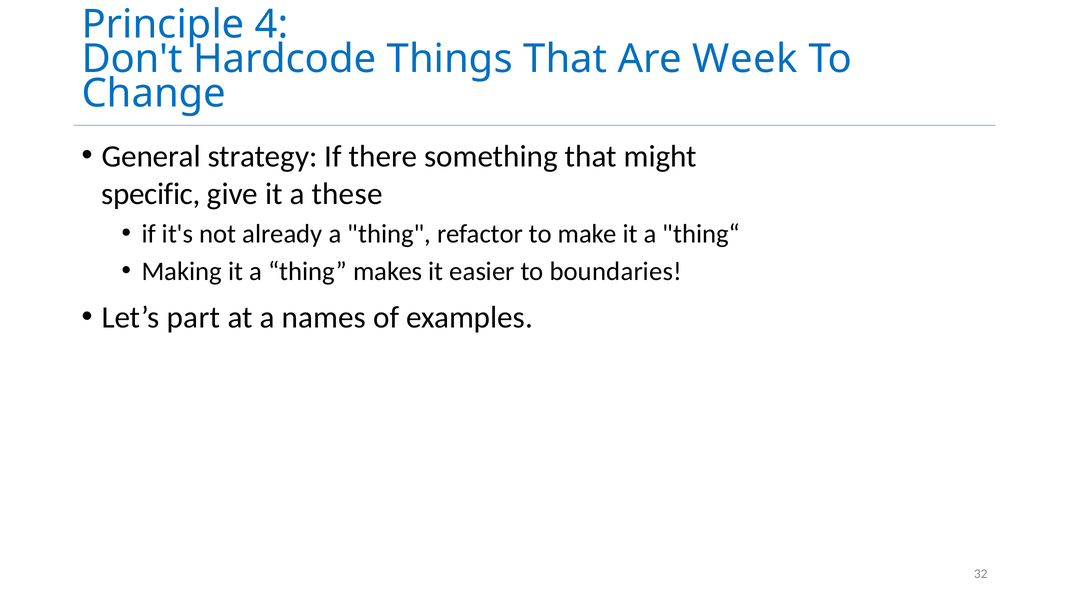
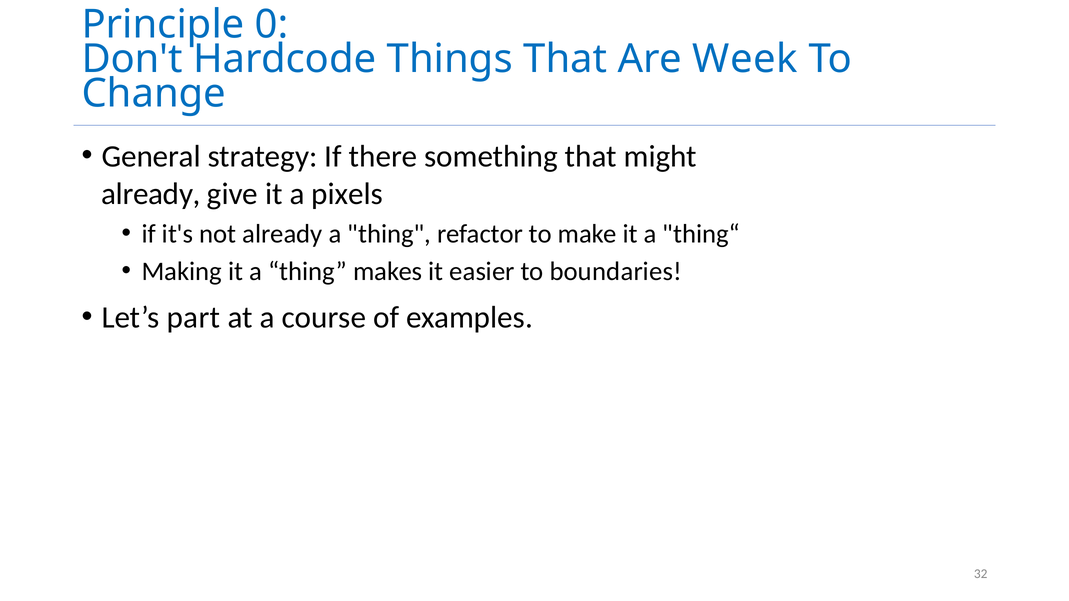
4: 4 -> 0
specific at (151, 194): specific -> already
these: these -> pixels
names: names -> course
